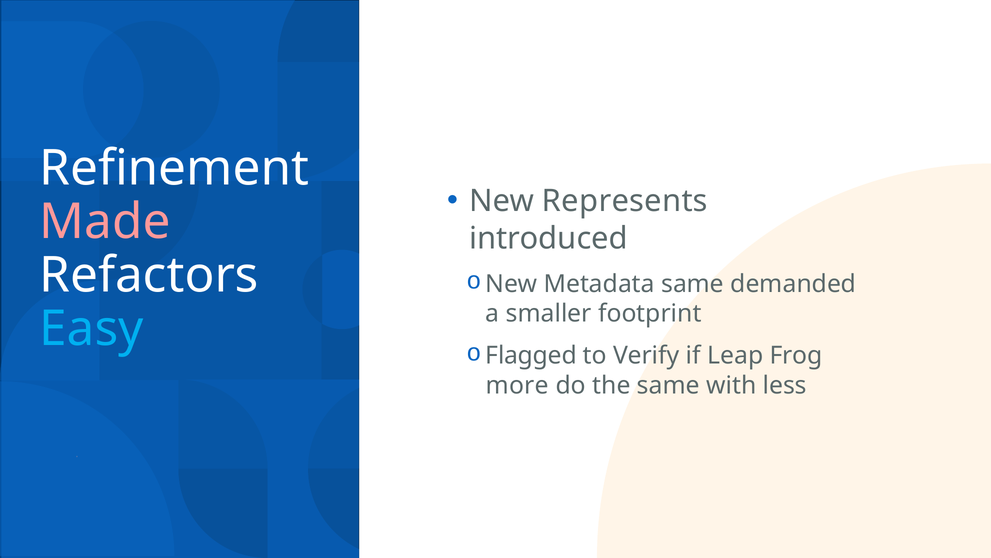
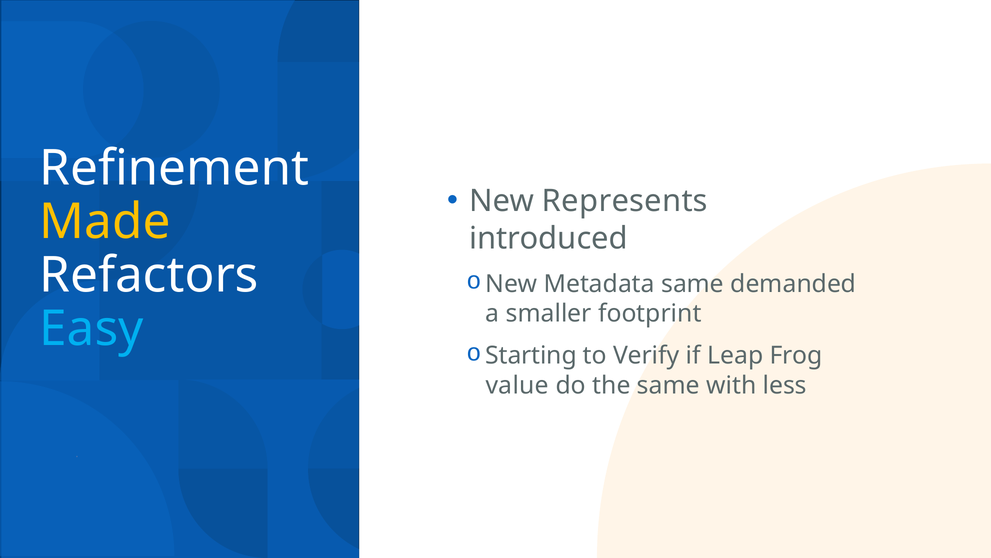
Made colour: pink -> yellow
Flagged: Flagged -> Starting
more: more -> value
